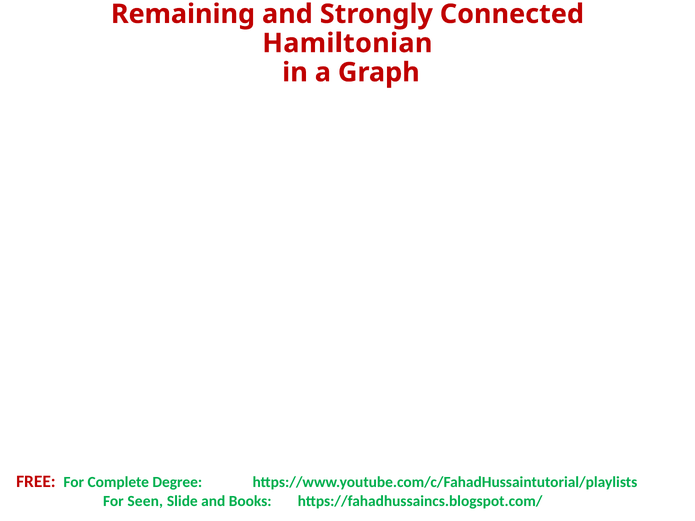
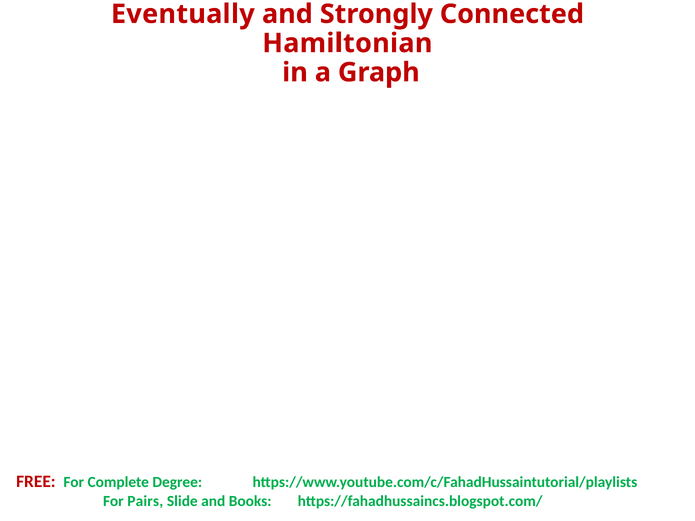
Remaining: Remaining -> Eventually
Seen: Seen -> Pairs
